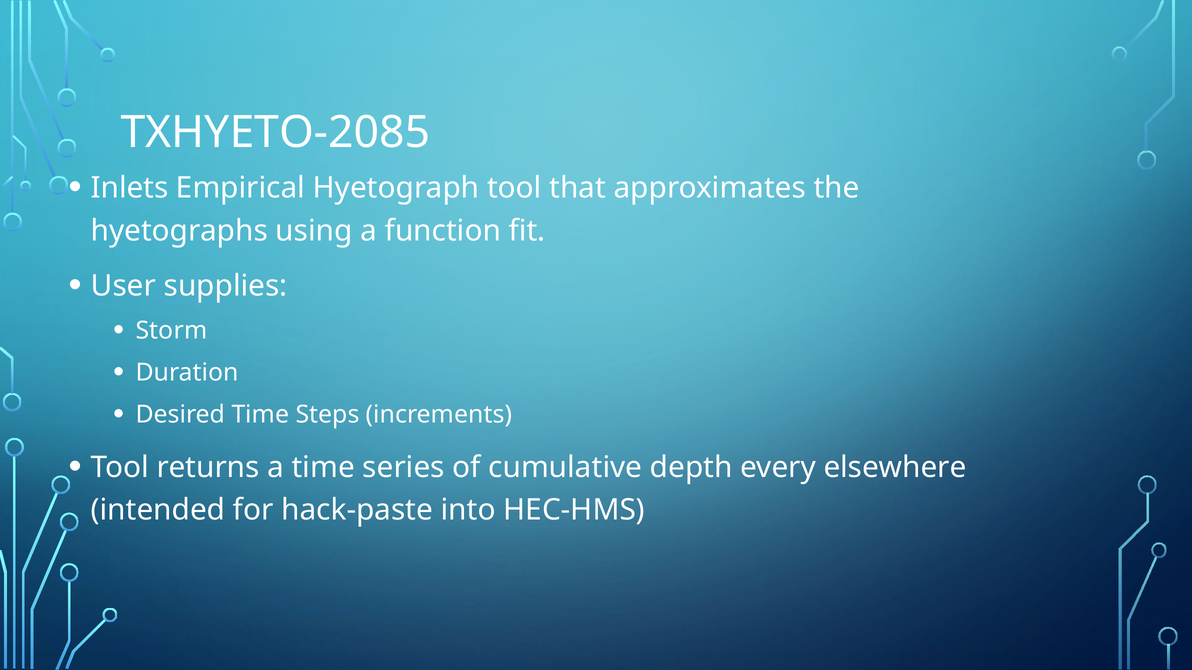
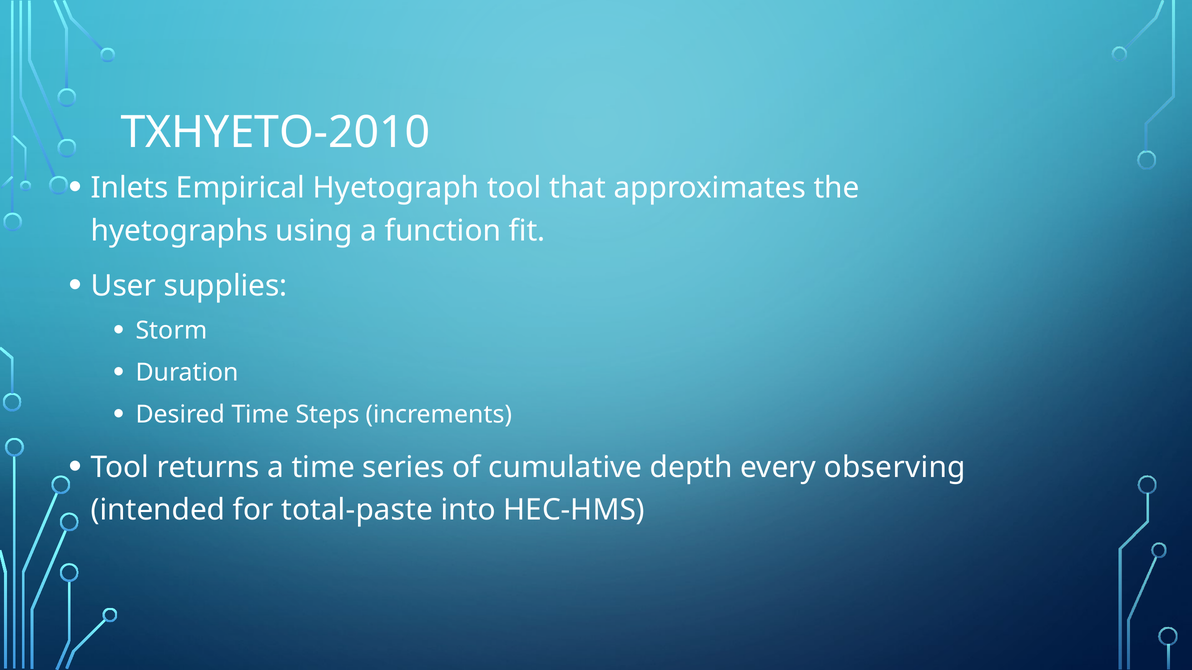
TXHYETO-2085: TXHYETO-2085 -> TXHYETO-2010
elsewhere: elsewhere -> observing
hack-paste: hack-paste -> total-paste
